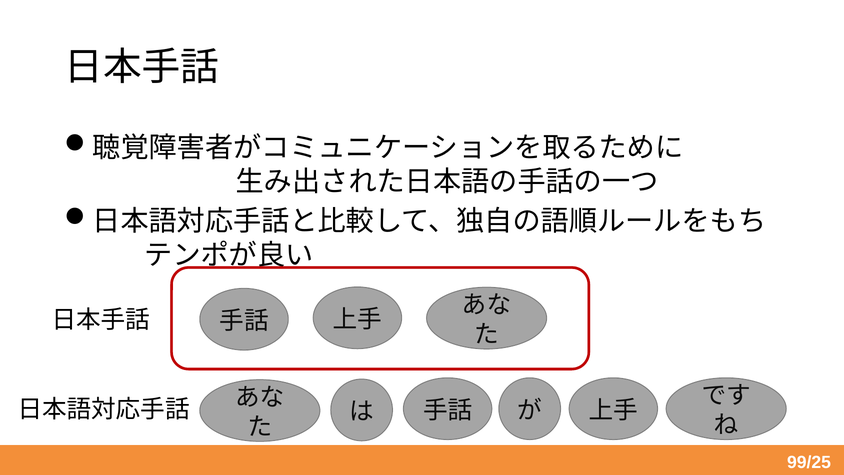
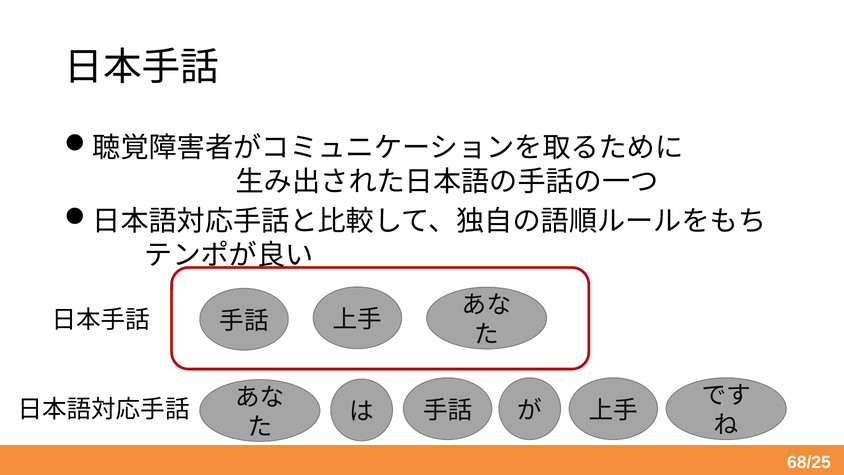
99/25: 99/25 -> 68/25
